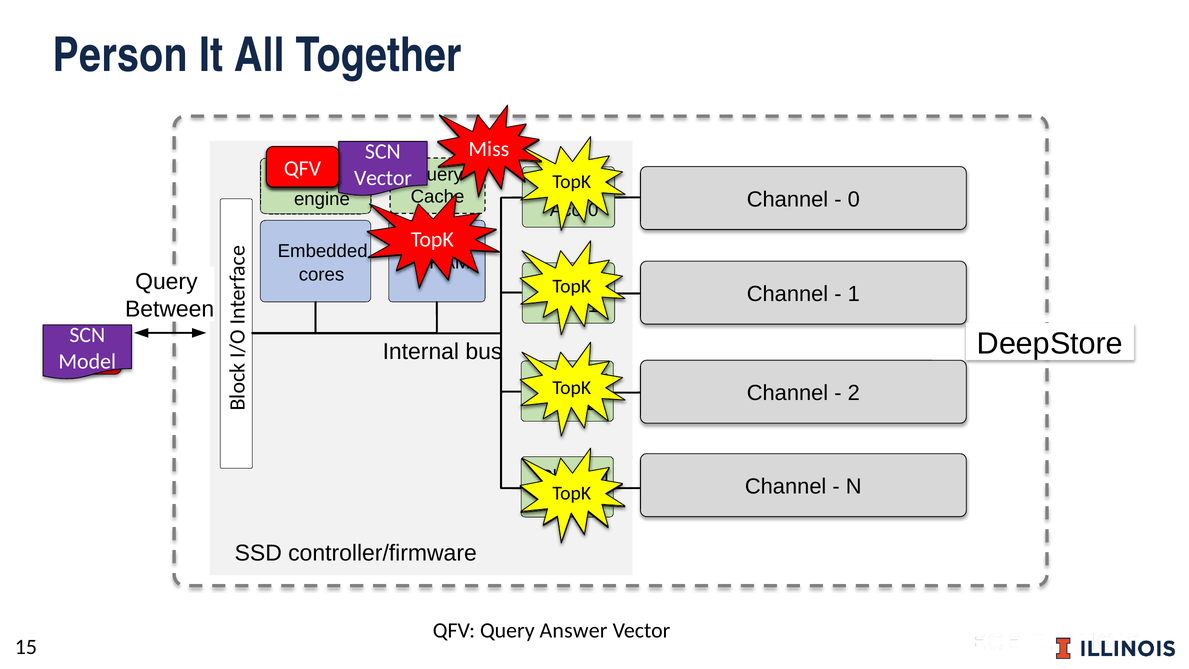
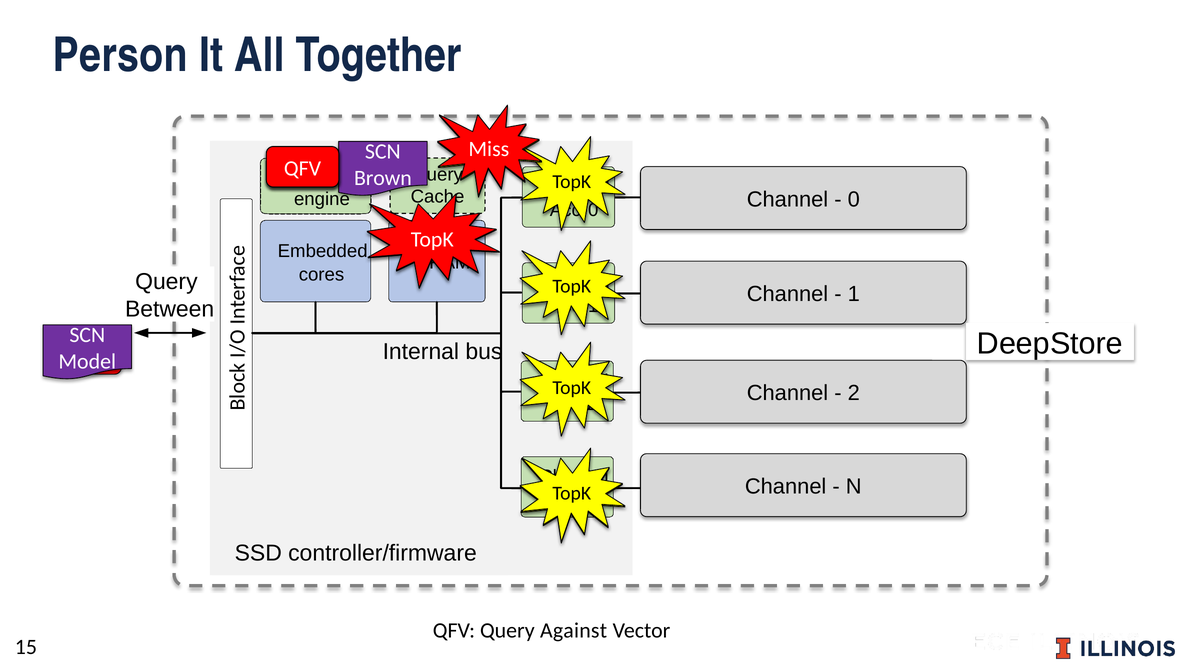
Vector at (383, 178): Vector -> Brown
Answer: Answer -> Against
